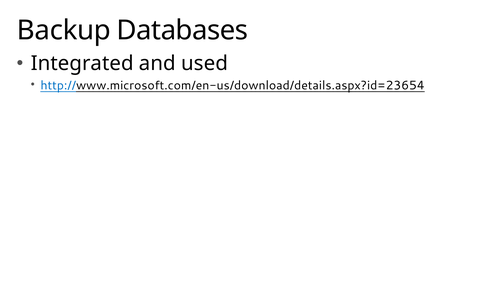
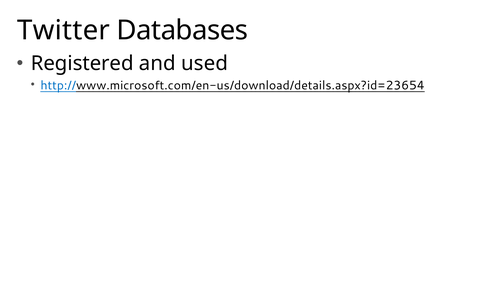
Backup: Backup -> Twitter
Integrated: Integrated -> Registered
